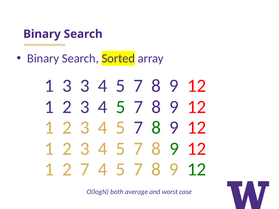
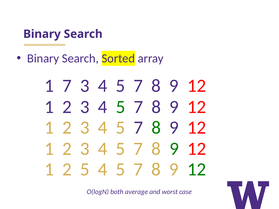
1 3: 3 -> 7
2 7: 7 -> 5
